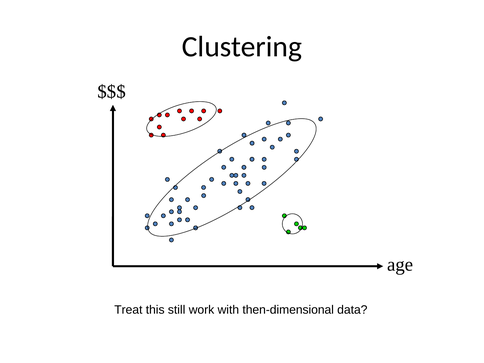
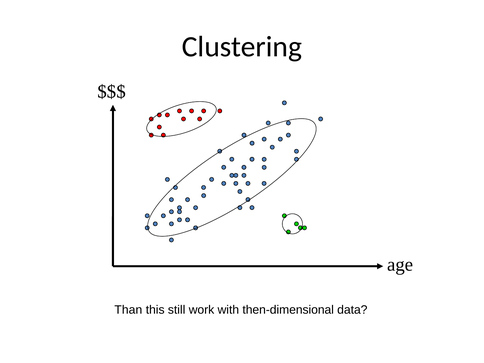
Treat: Treat -> Than
